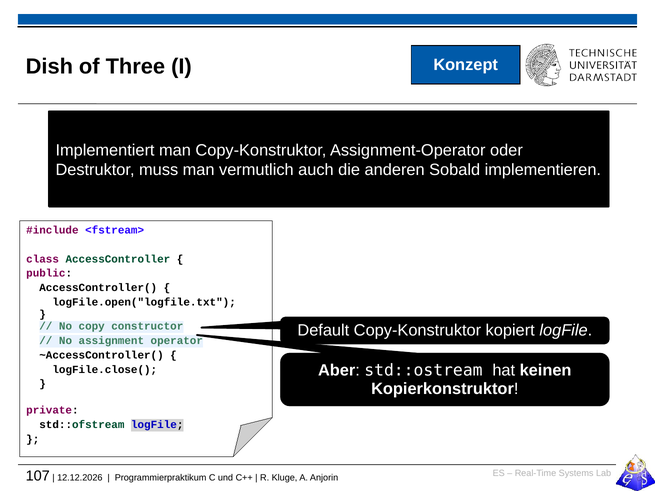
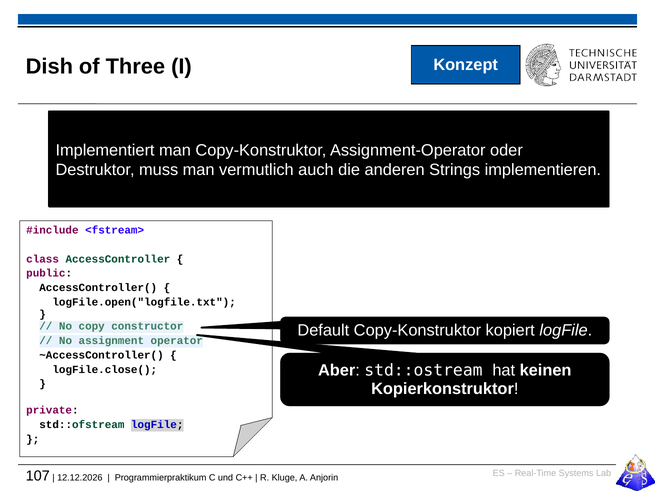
Sobald: Sobald -> Strings
